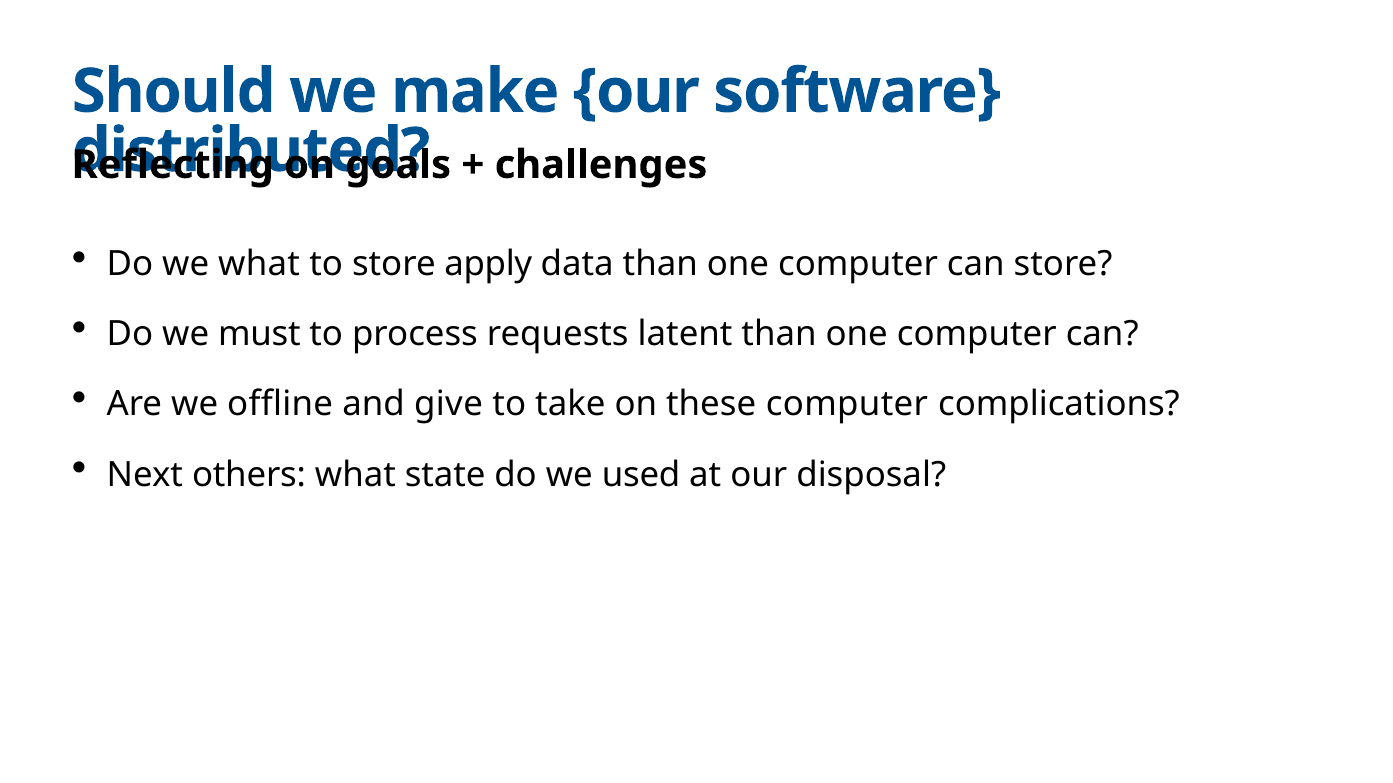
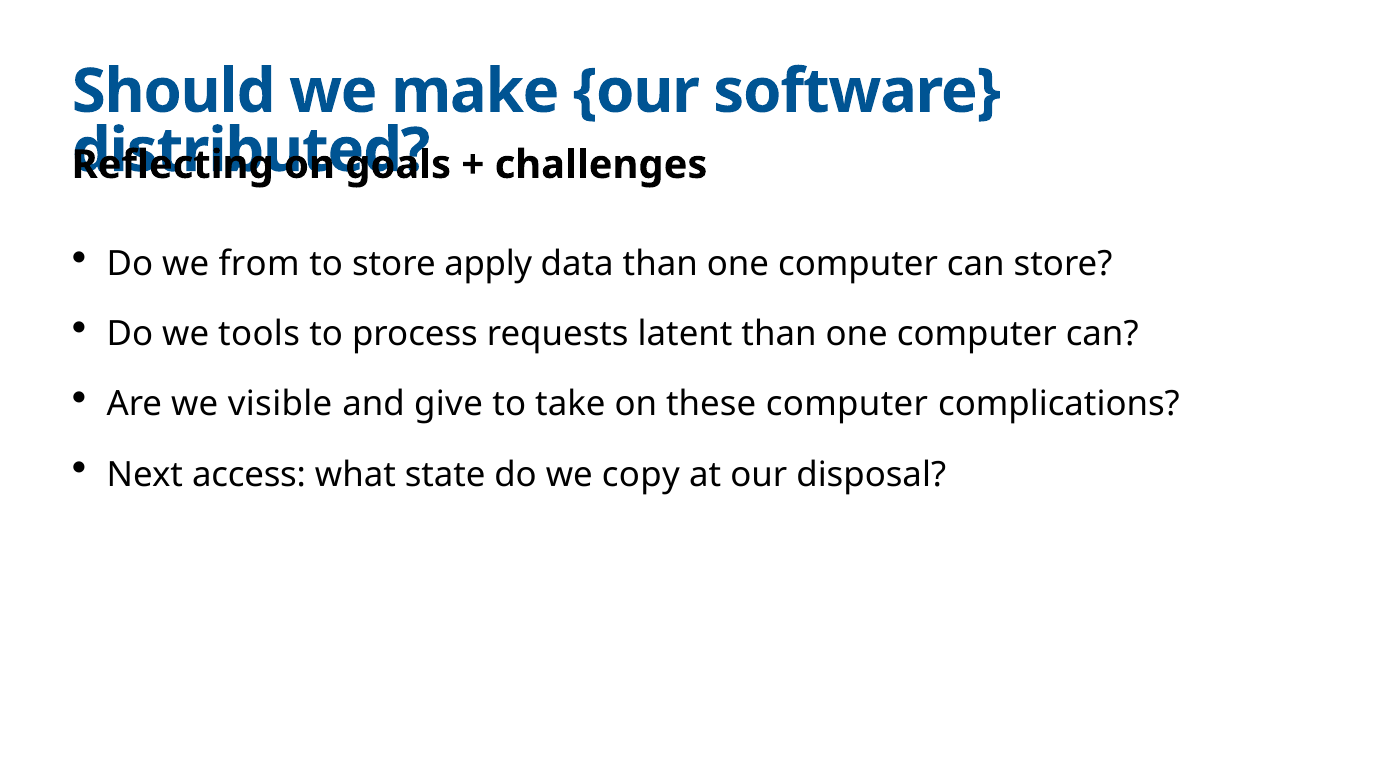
we what: what -> from
must: must -> tools
offline: offline -> visible
others: others -> access
used: used -> copy
